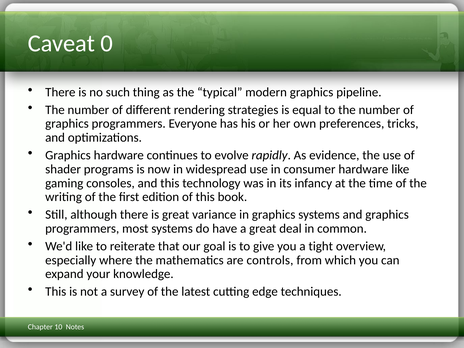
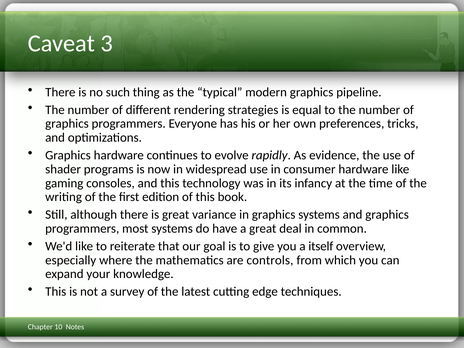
0: 0 -> 3
tight: tight -> itself
